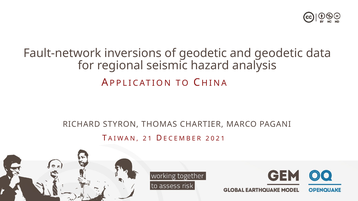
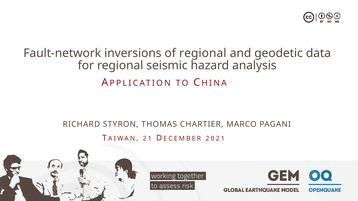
of geodetic: geodetic -> regional
